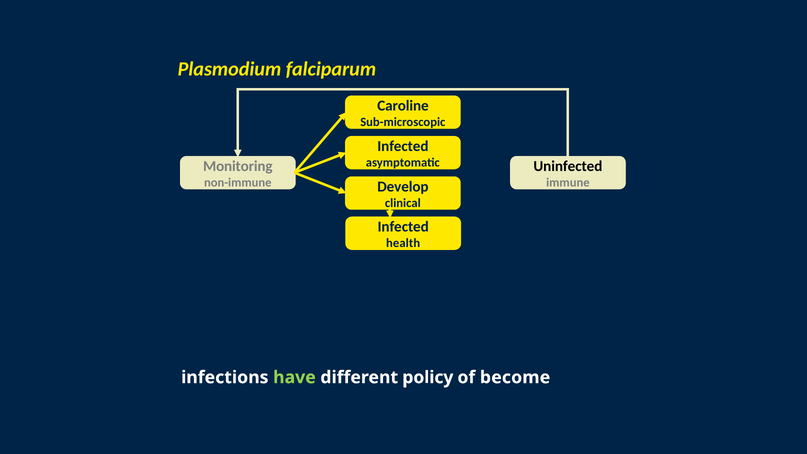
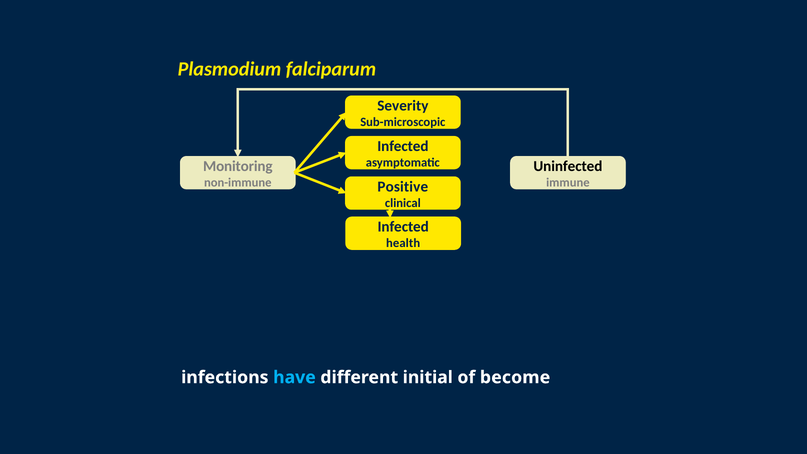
Caroline: Caroline -> Severity
Develop: Develop -> Positive
have colour: light green -> light blue
policy: policy -> initial
